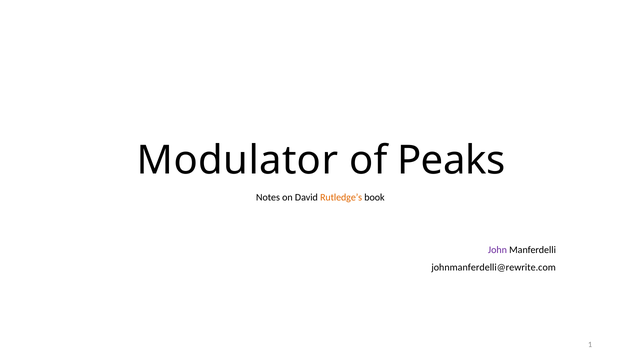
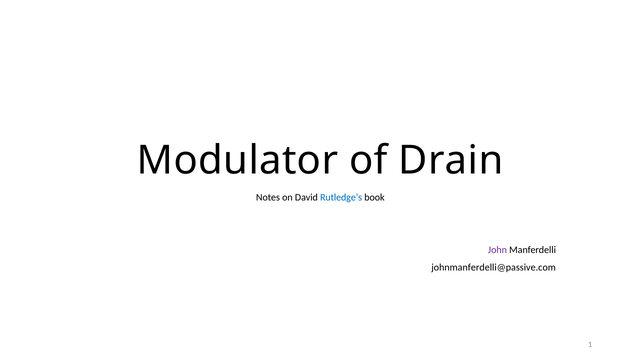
Peaks: Peaks -> Drain
Rutledge’s colour: orange -> blue
johnmanferdelli@rewrite.com: johnmanferdelli@rewrite.com -> johnmanferdelli@passive.com
